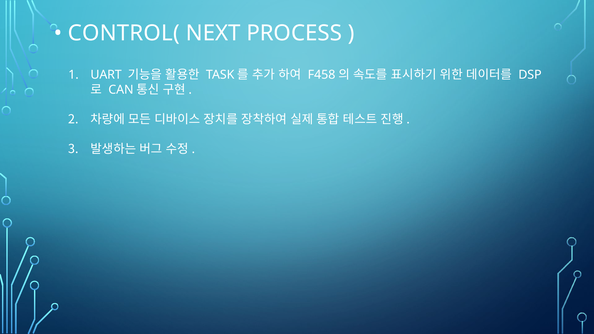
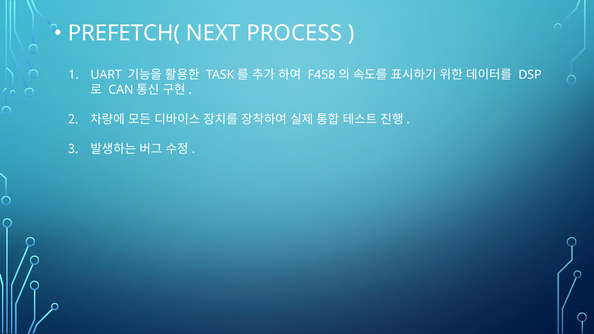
CONTROL(: CONTROL( -> PREFETCH(
